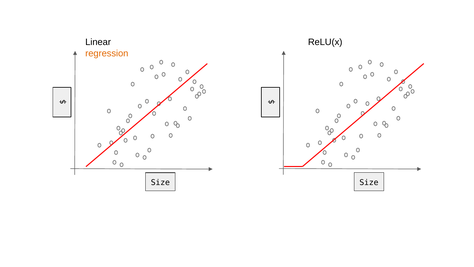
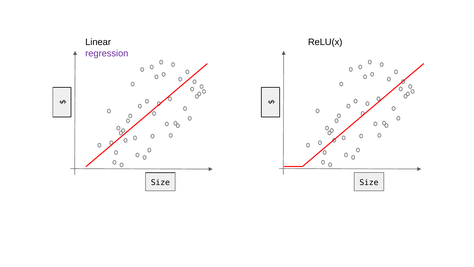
regression colour: orange -> purple
